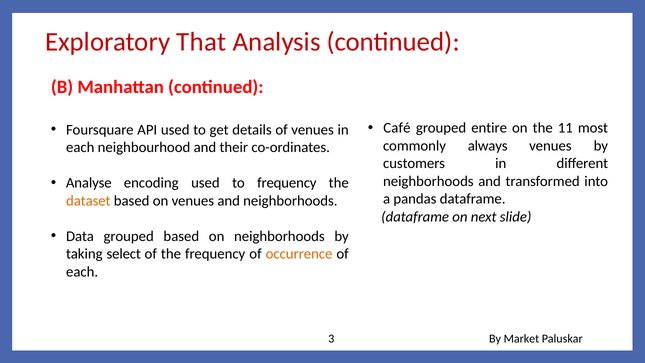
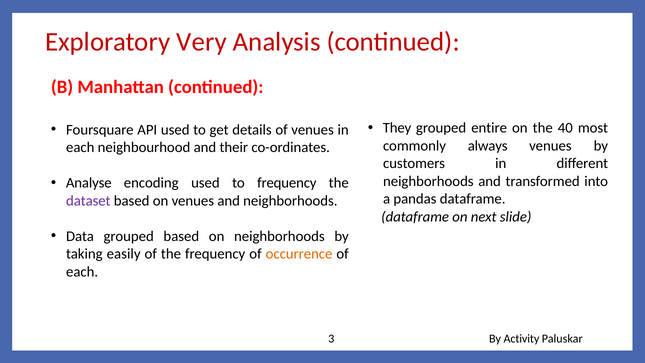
That: That -> Very
Café: Café -> They
11: 11 -> 40
dataset colour: orange -> purple
select: select -> easily
Market: Market -> Activity
